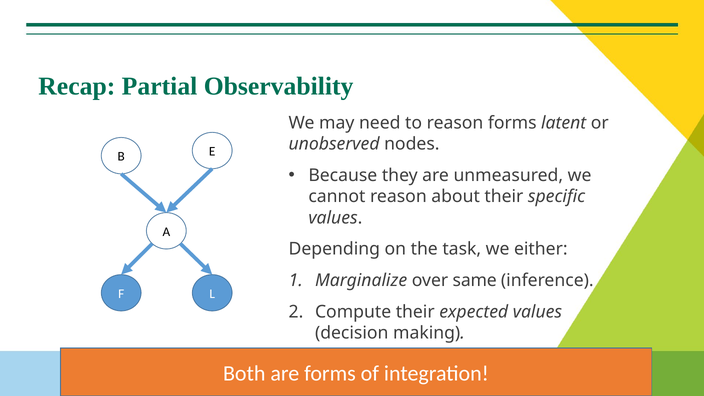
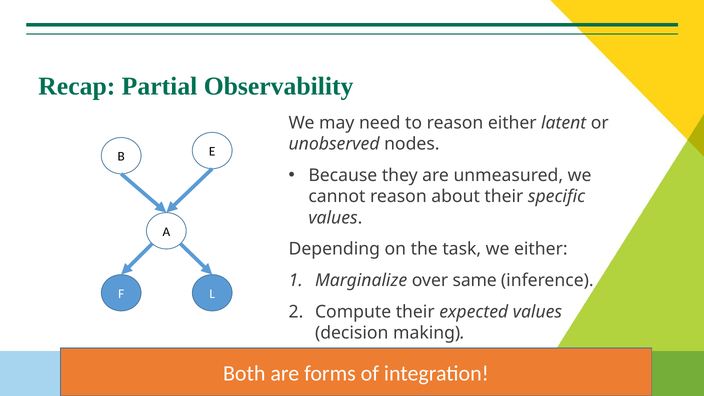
reason forms: forms -> either
